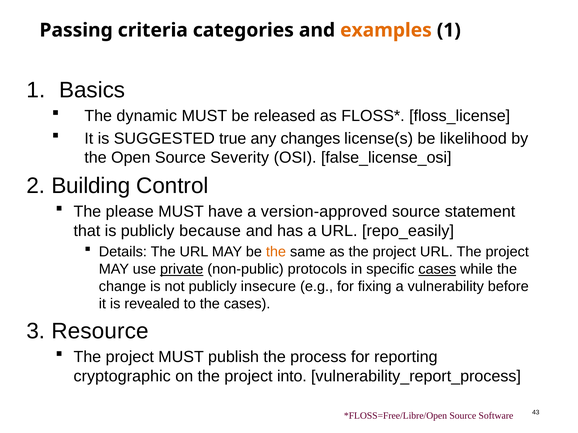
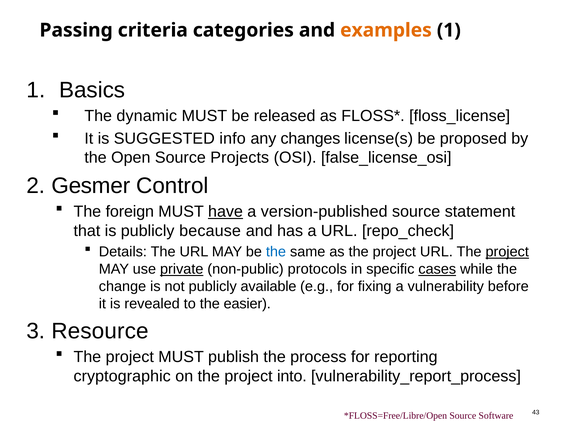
true: true -> info
likelihood: likelihood -> proposed
Severity: Severity -> Projects
Building: Building -> Gesmer
please: please -> foreign
have underline: none -> present
version-approved: version-approved -> version-published
repo_easily: repo_easily -> repo_check
the at (276, 252) colour: orange -> blue
project at (507, 252) underline: none -> present
insecure: insecure -> available
the cases: cases -> easier
